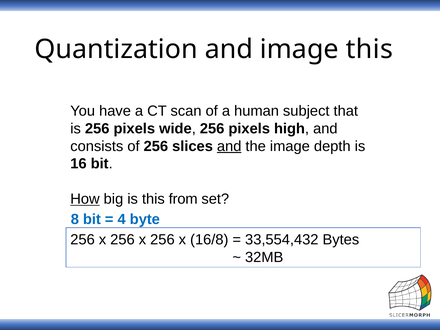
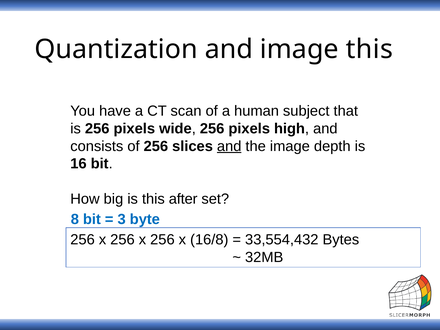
How underline: present -> none
from: from -> after
4: 4 -> 3
